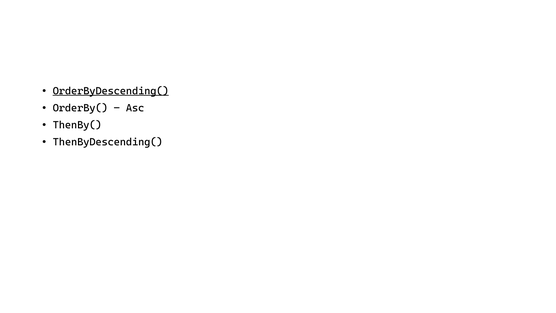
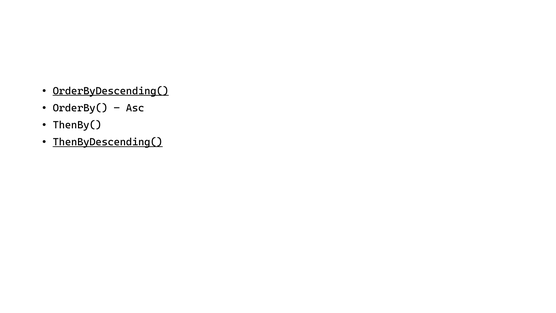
ThenByDescending( underline: none -> present
